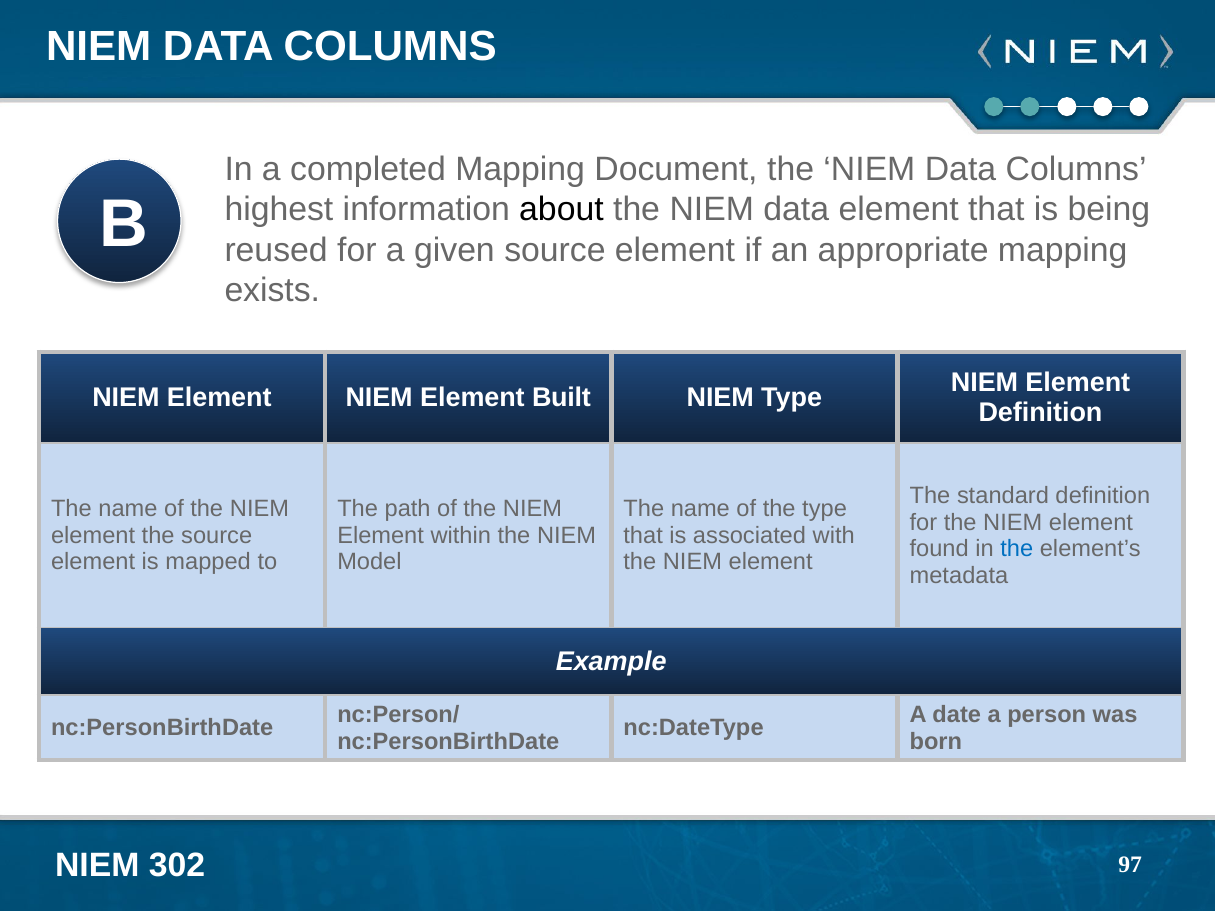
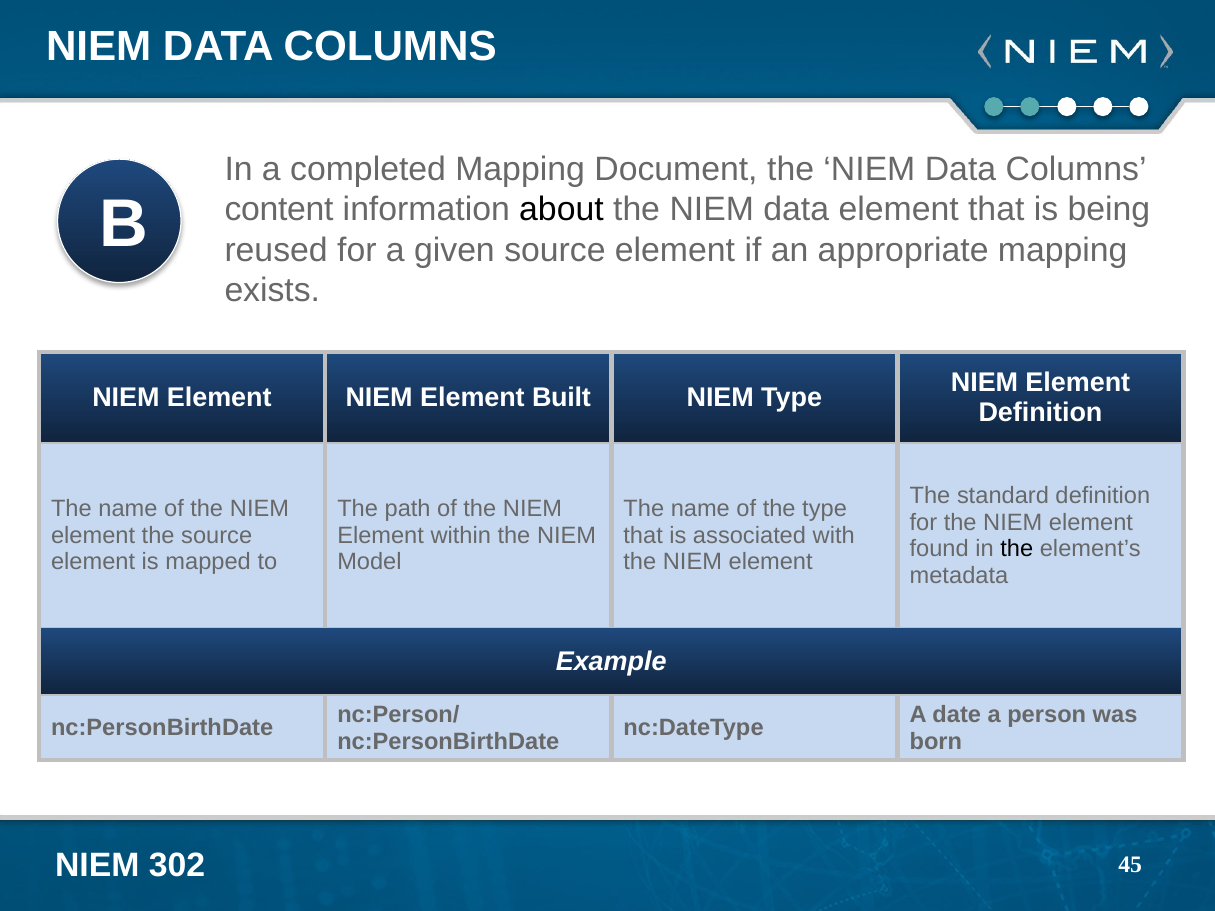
highest: highest -> content
the at (1017, 549) colour: blue -> black
97: 97 -> 45
